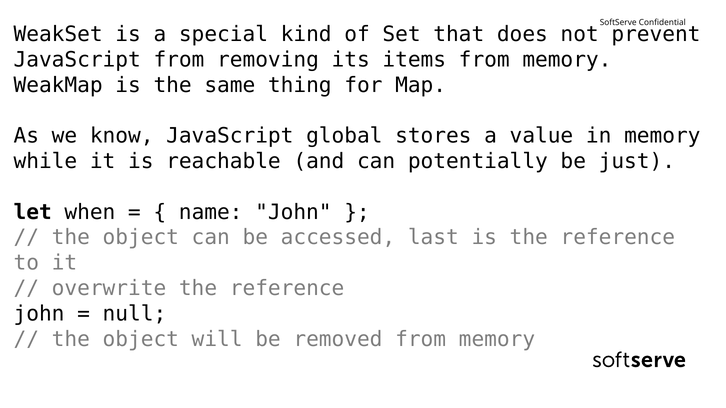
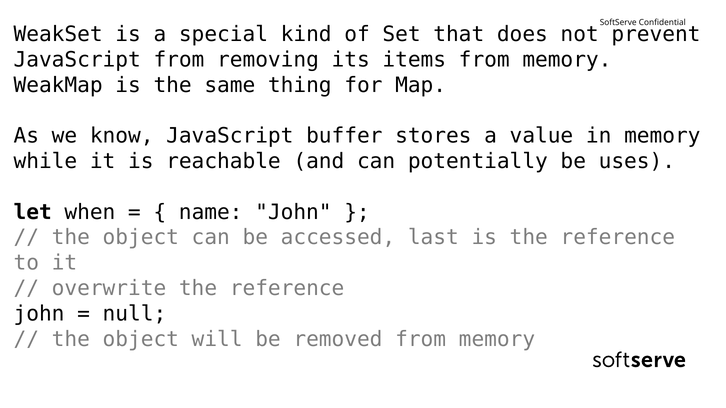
global: global -> buffer
just: just -> uses
